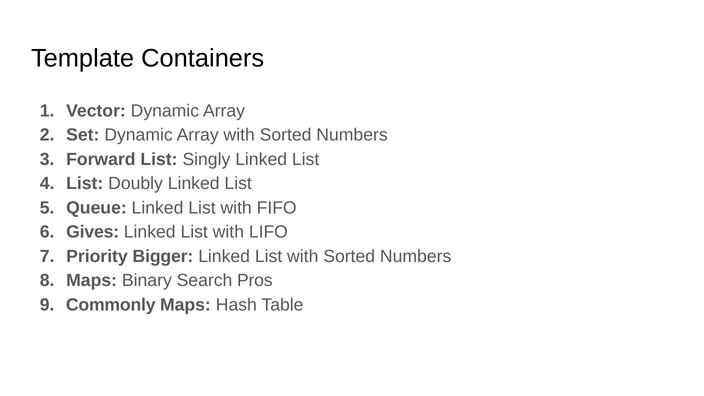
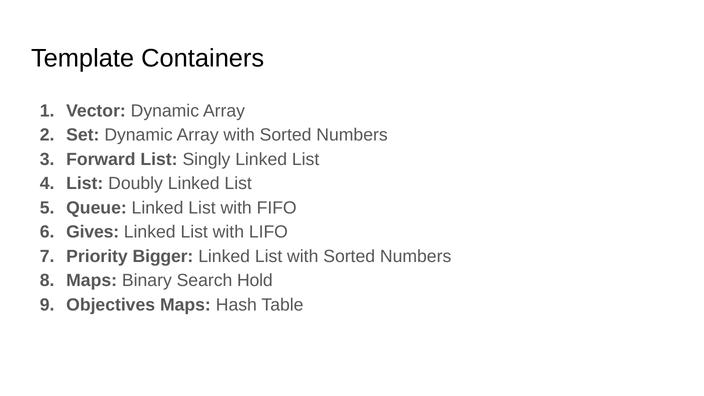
Pros: Pros -> Hold
Commonly: Commonly -> Objectives
